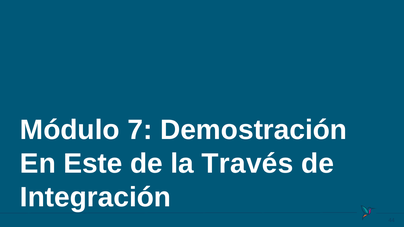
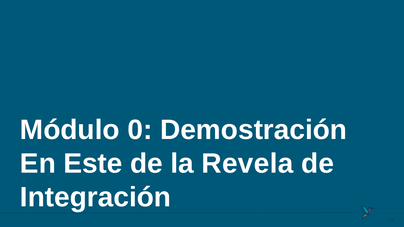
7: 7 -> 0
Través: Través -> Revela
